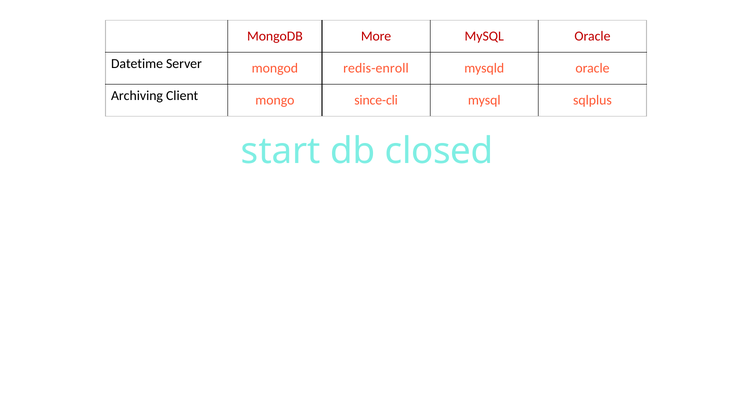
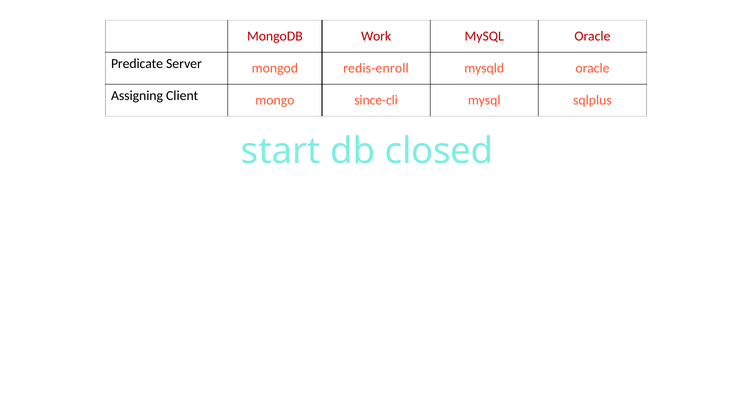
More: More -> Work
Datetime: Datetime -> Predicate
Archiving: Archiving -> Assigning
